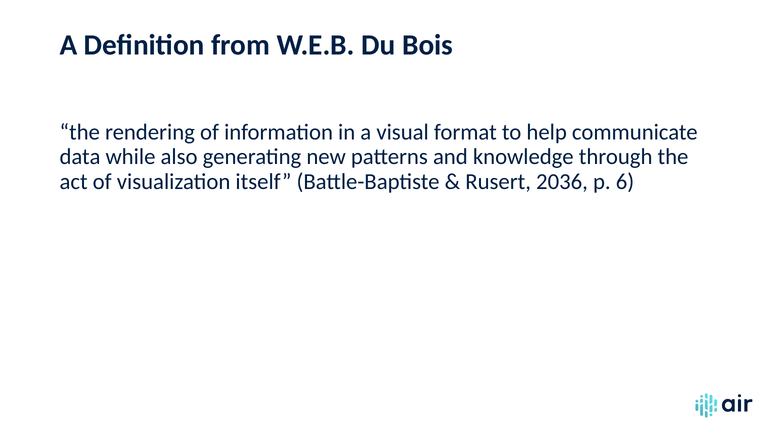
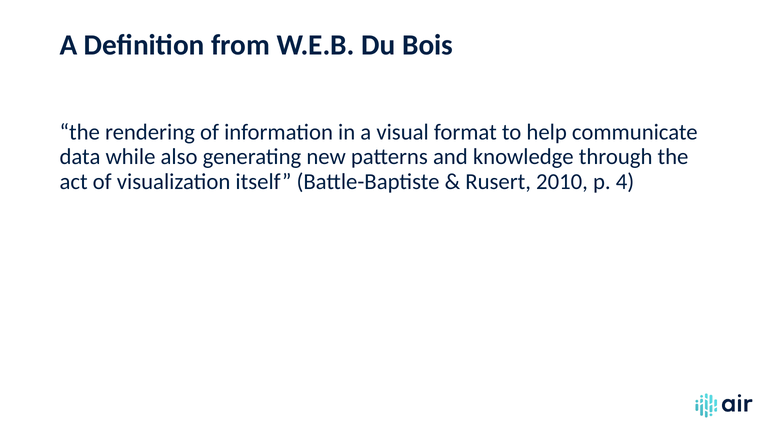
2036: 2036 -> 2010
6: 6 -> 4
